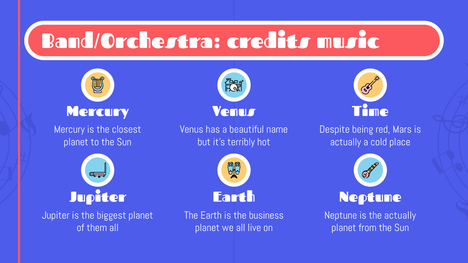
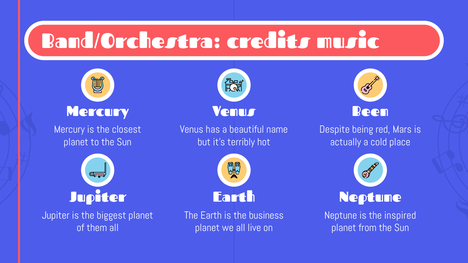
Time: Time -> Been
the actually: actually -> inspired
